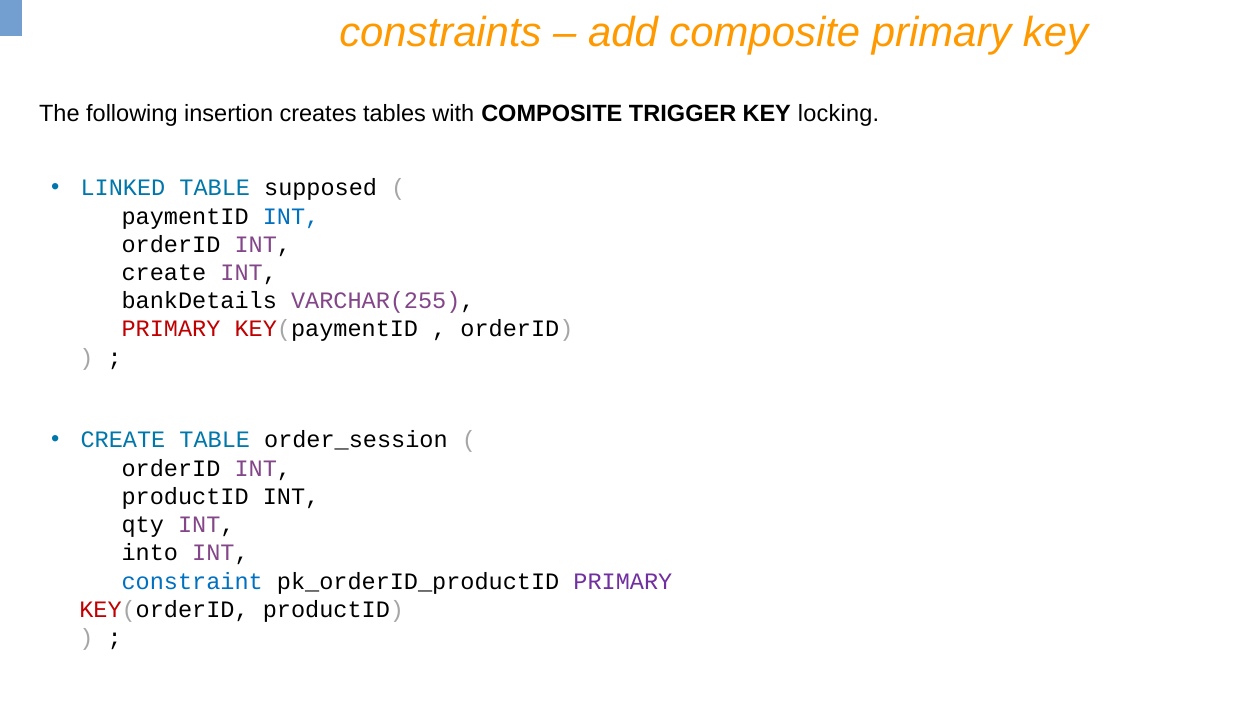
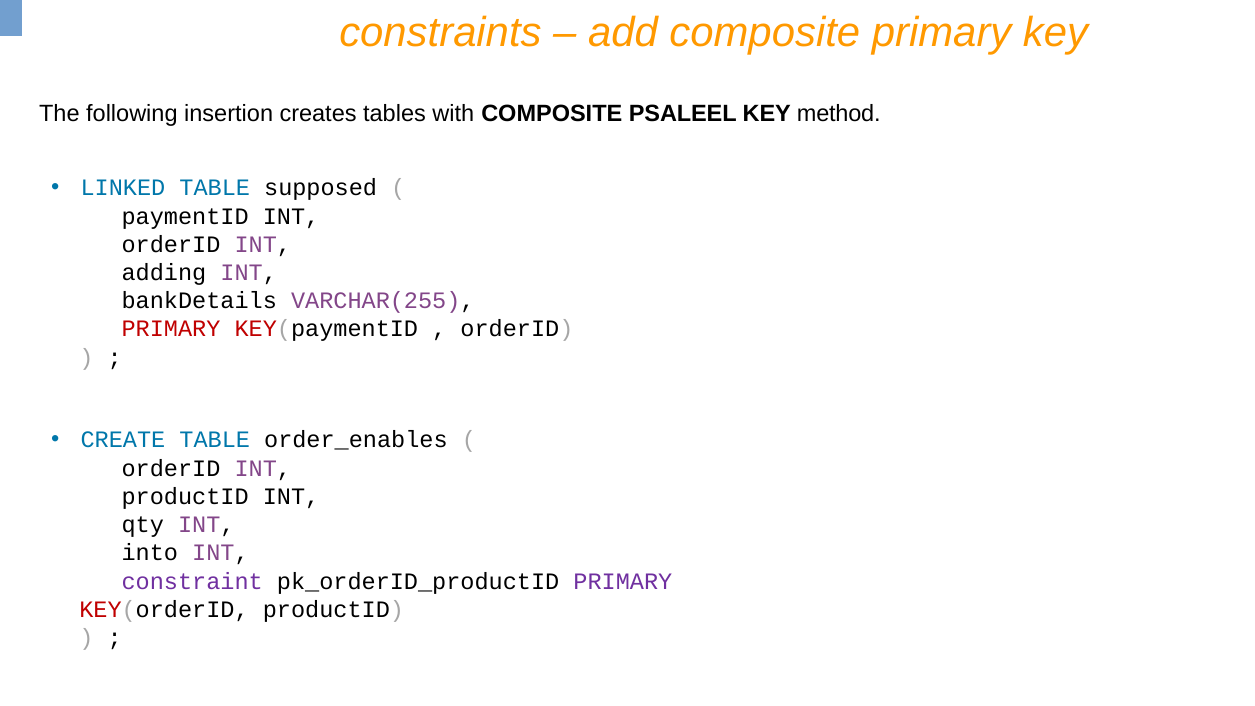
TRIGGER: TRIGGER -> PSALEEL
locking: locking -> method
INT at (291, 216) colour: blue -> black
create at (164, 273): create -> adding
order_session: order_session -> order_enables
constraint colour: blue -> purple
